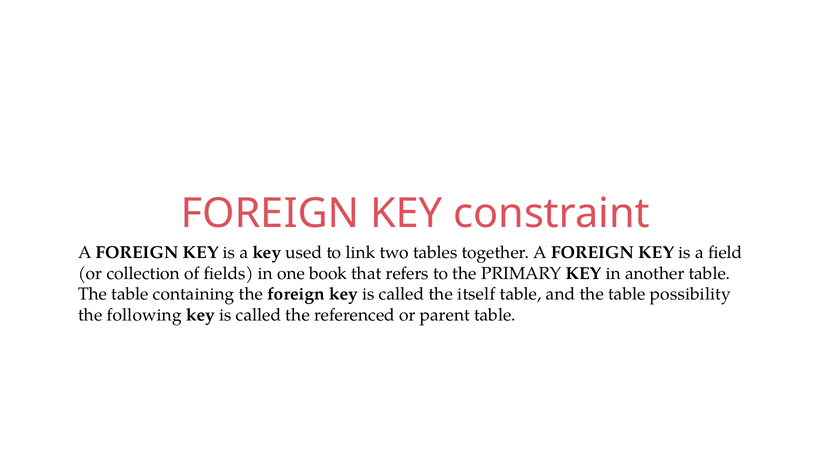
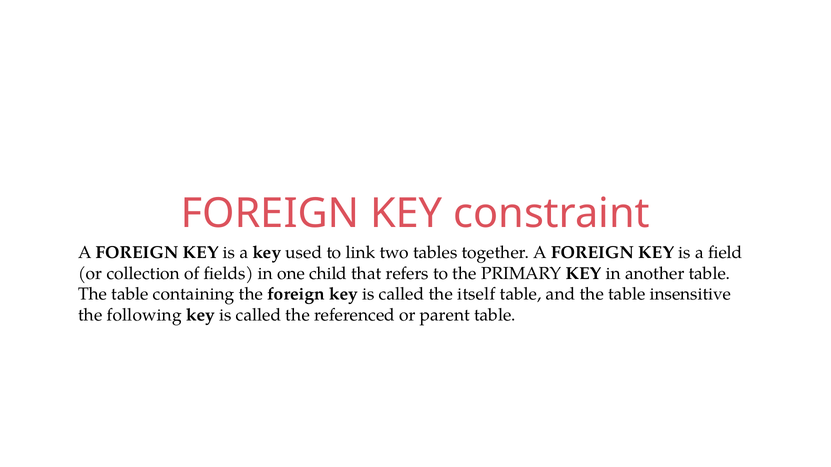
book: book -> child
possibility: possibility -> insensitive
